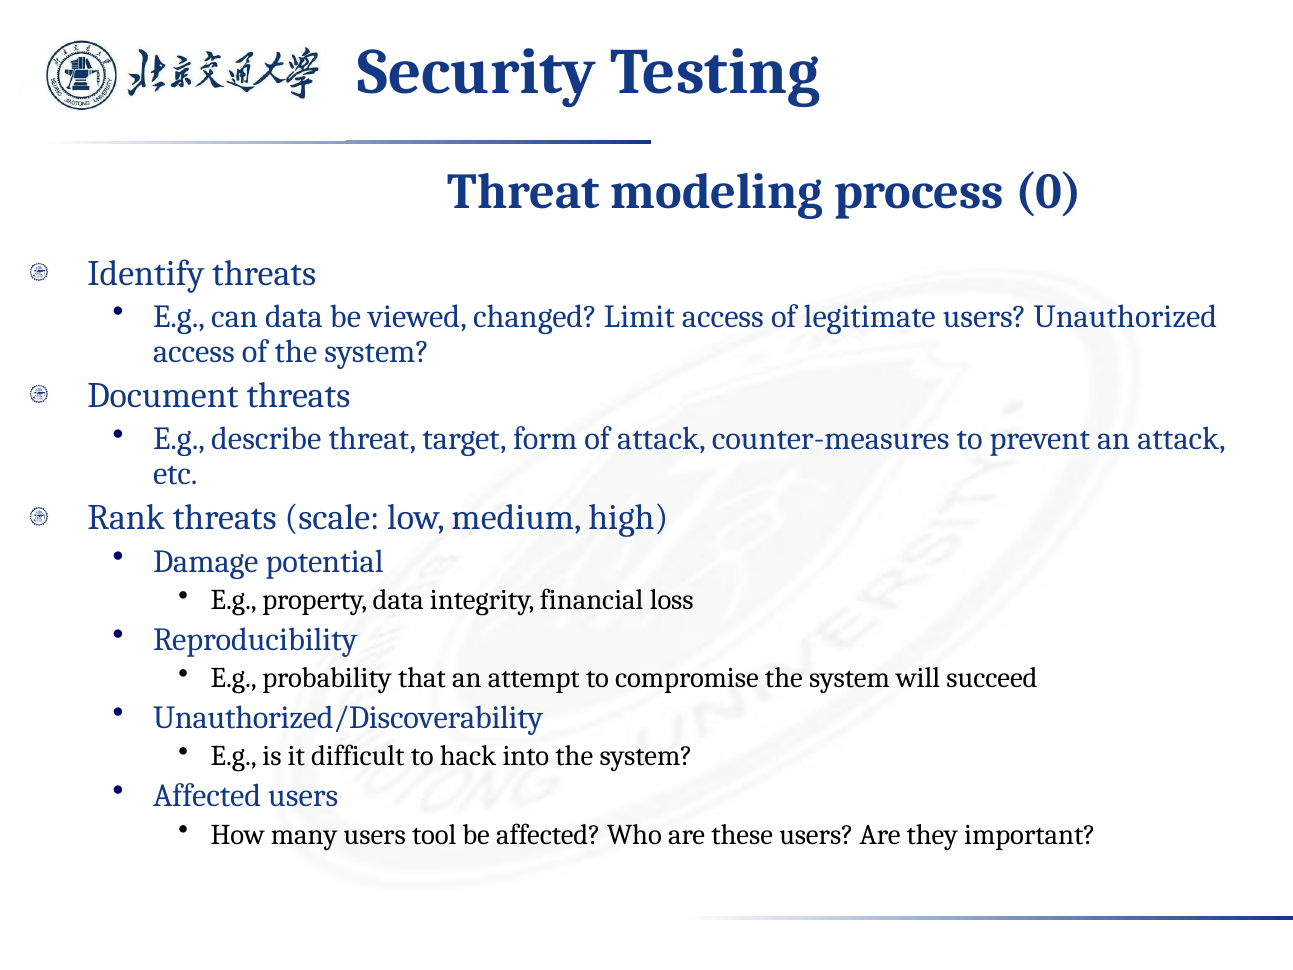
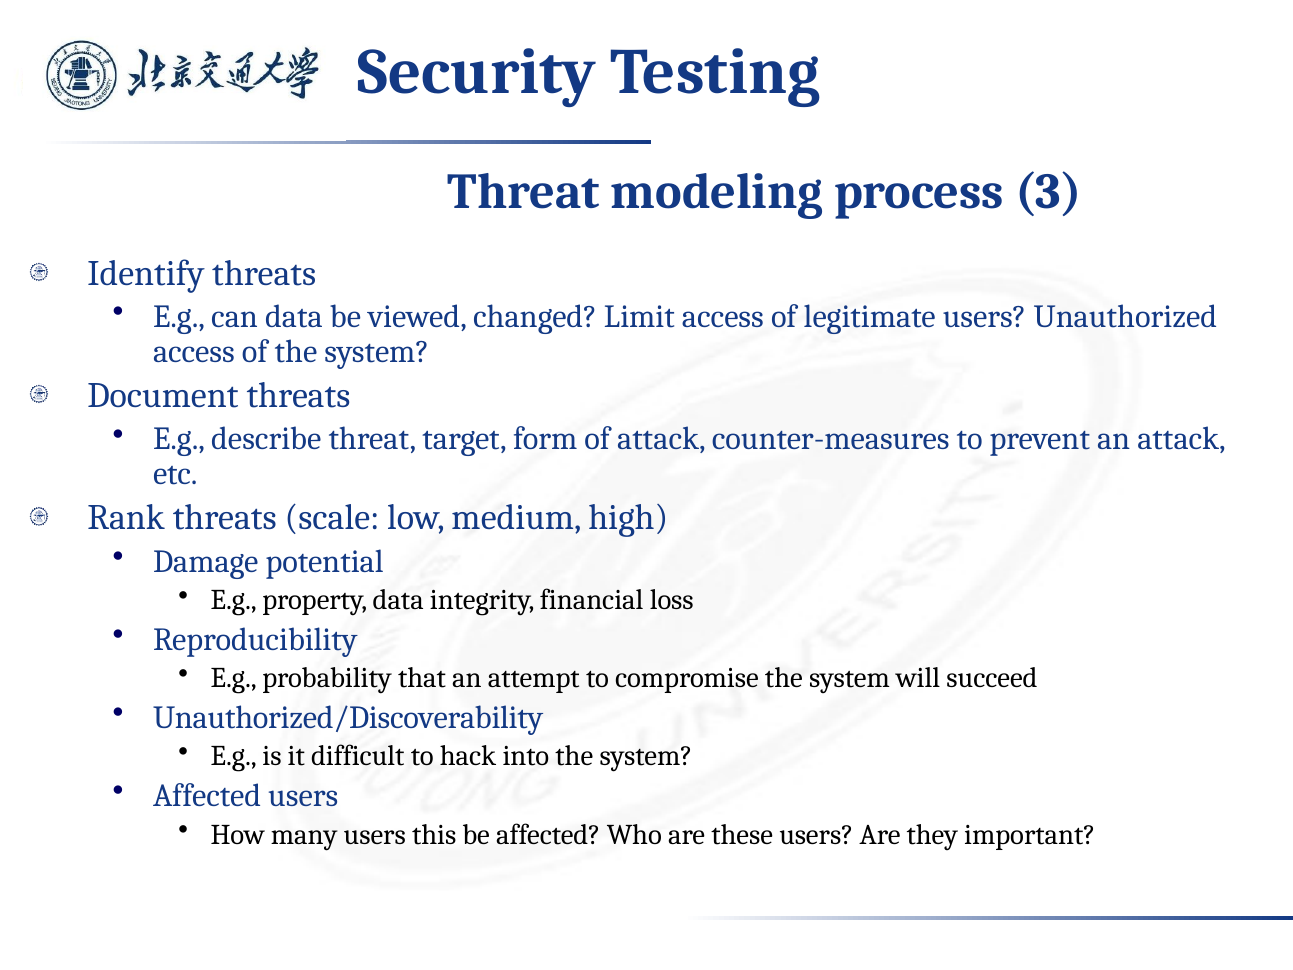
0: 0 -> 3
tool: tool -> this
